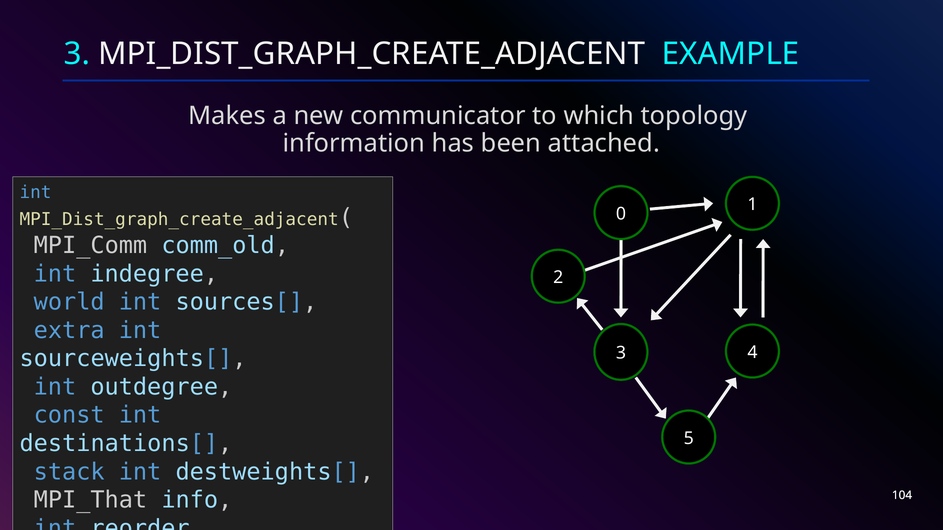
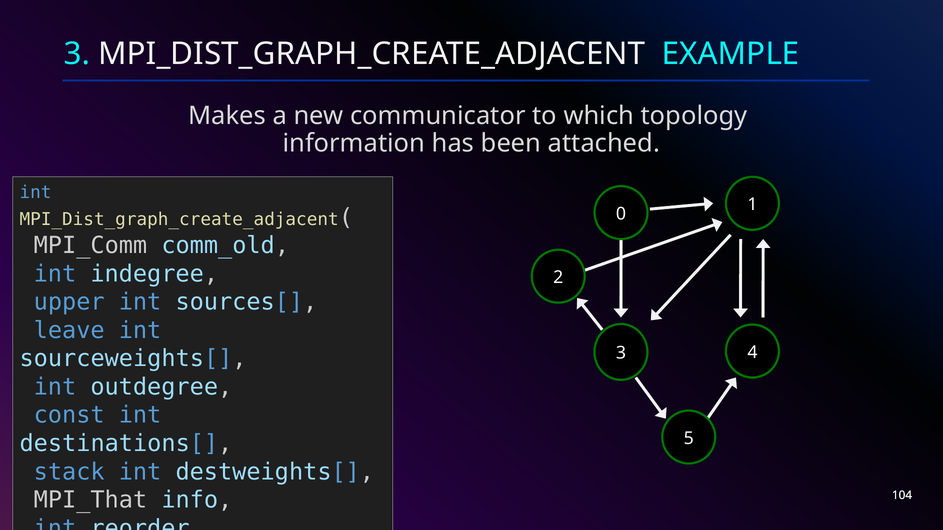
world: world -> upper
extra: extra -> leave
